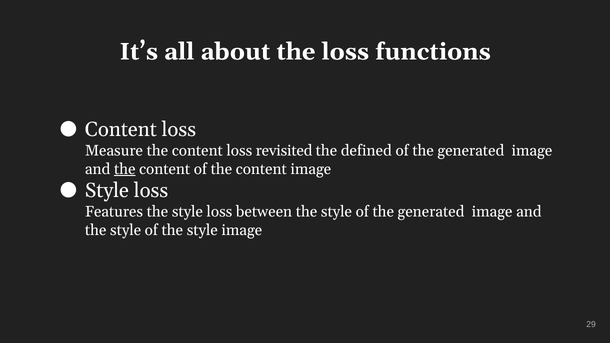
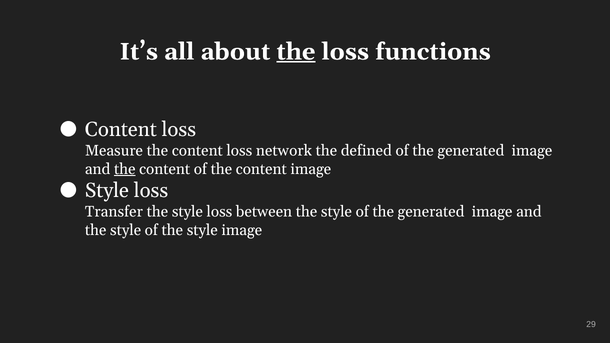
the at (296, 52) underline: none -> present
revisited: revisited -> network
Features: Features -> Transfer
